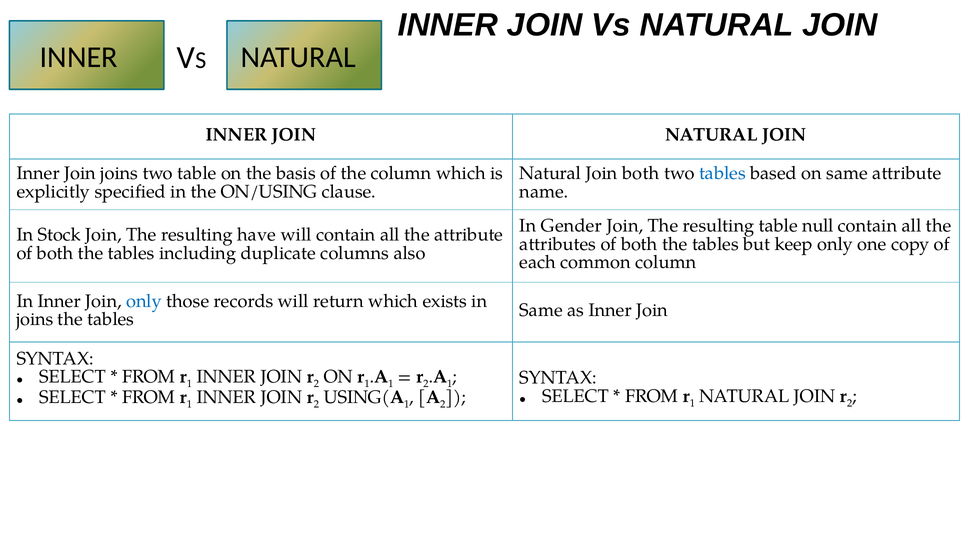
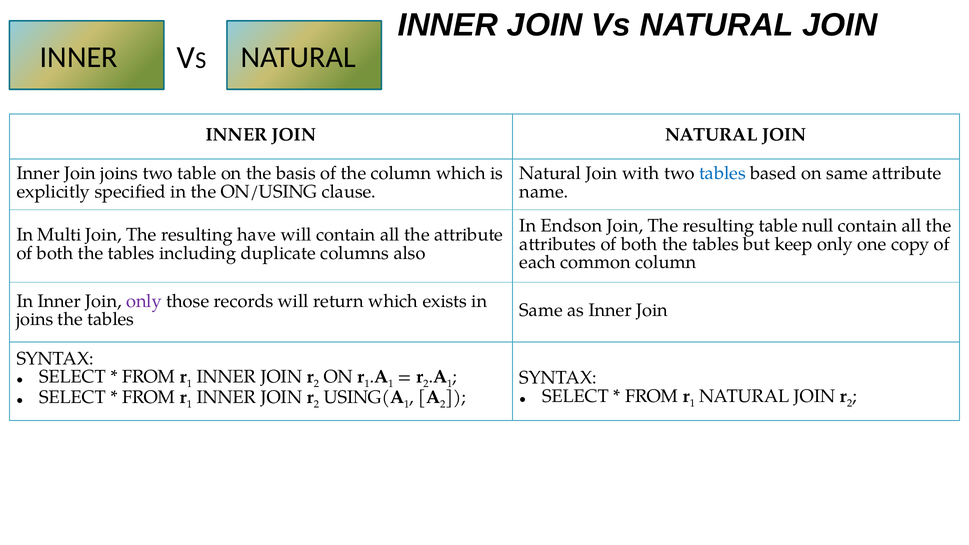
Join both: both -> with
Gender: Gender -> Endson
Stock: Stock -> Multi
only at (144, 301) colour: blue -> purple
